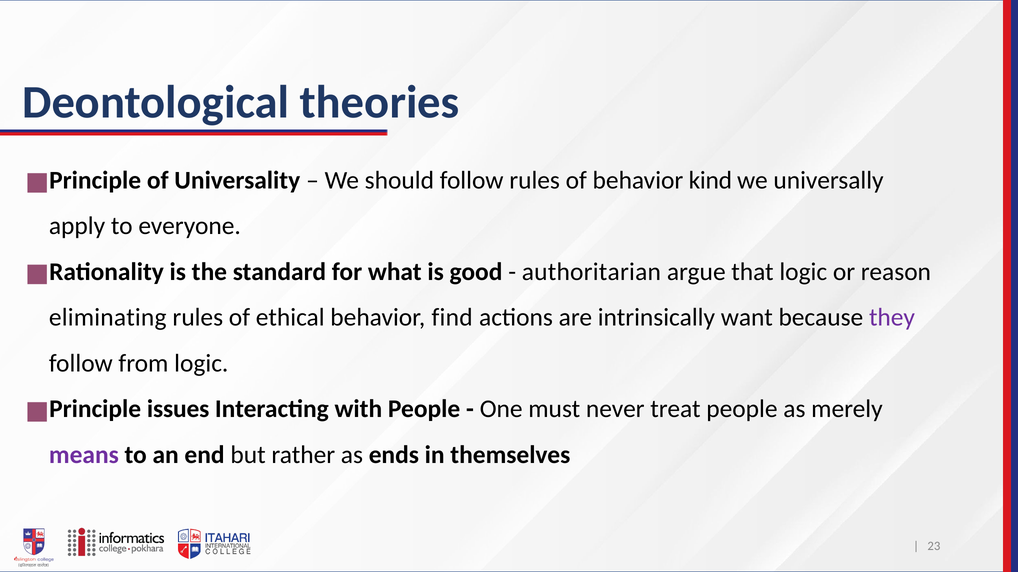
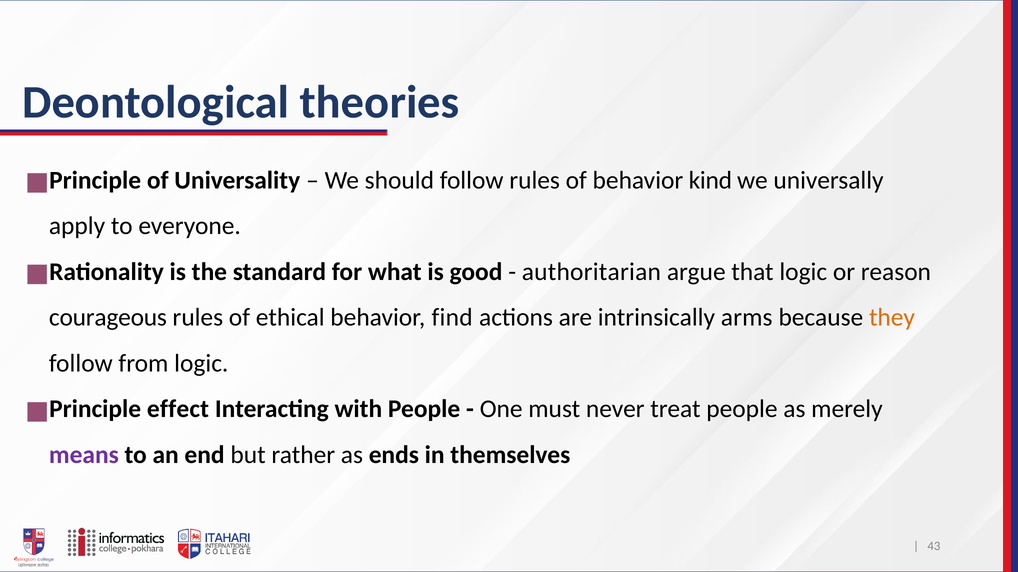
eliminating: eliminating -> courageous
want: want -> arms
they colour: purple -> orange
issues: issues -> effect
23: 23 -> 43
